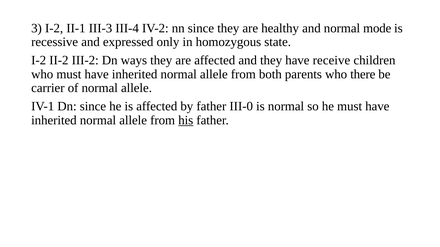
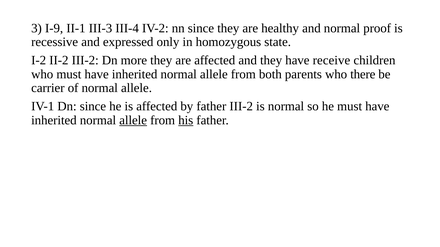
3 I-2: I-2 -> I-9
mode: mode -> proof
ways: ways -> more
father III-0: III-0 -> III-2
allele at (133, 120) underline: none -> present
